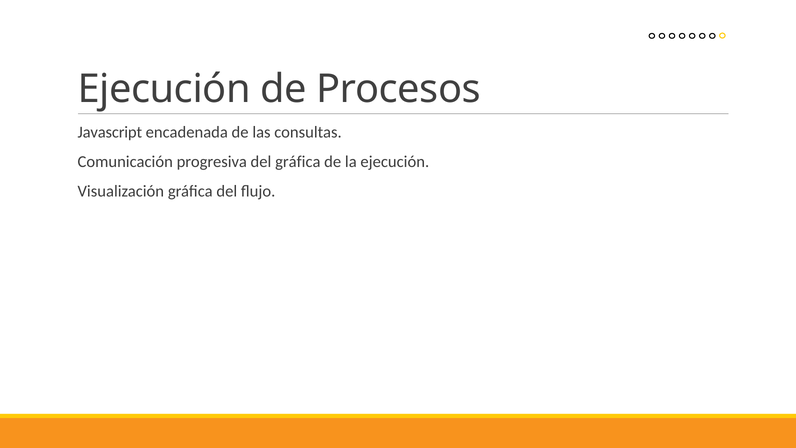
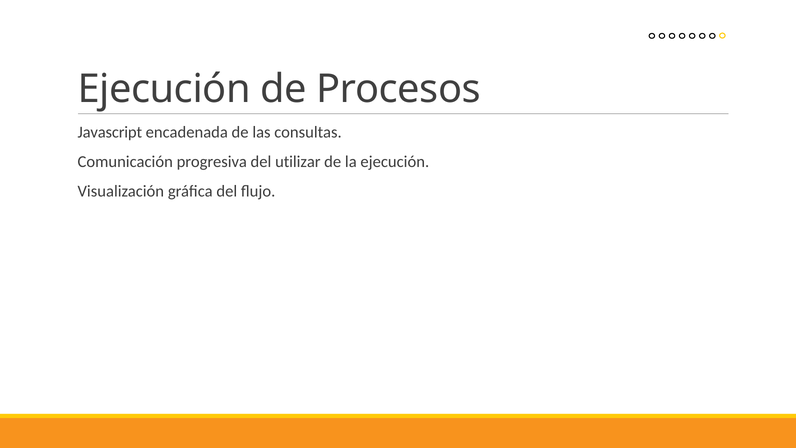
del gráfica: gráfica -> utilizar
